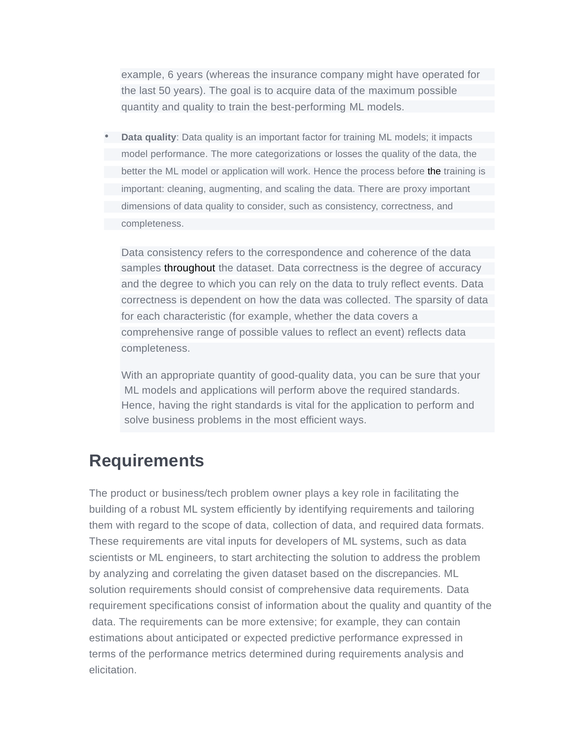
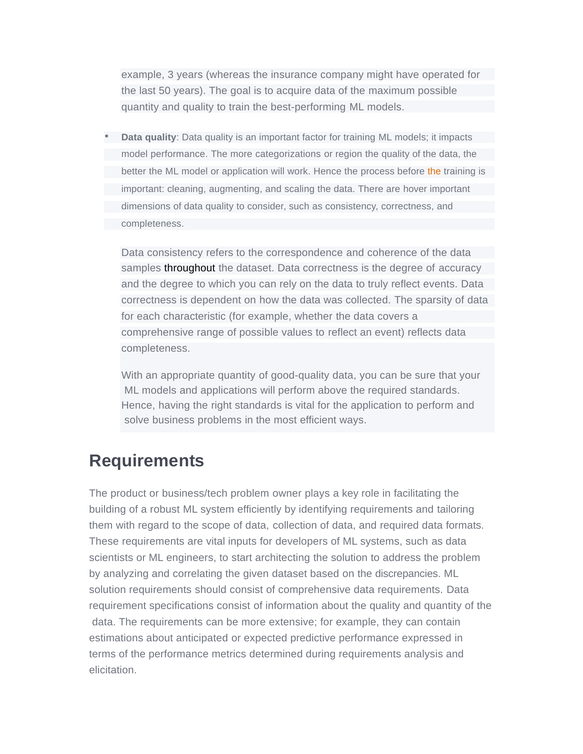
6: 6 -> 3
losses: losses -> region
the at (434, 172) colour: black -> orange
proxy: proxy -> hover
